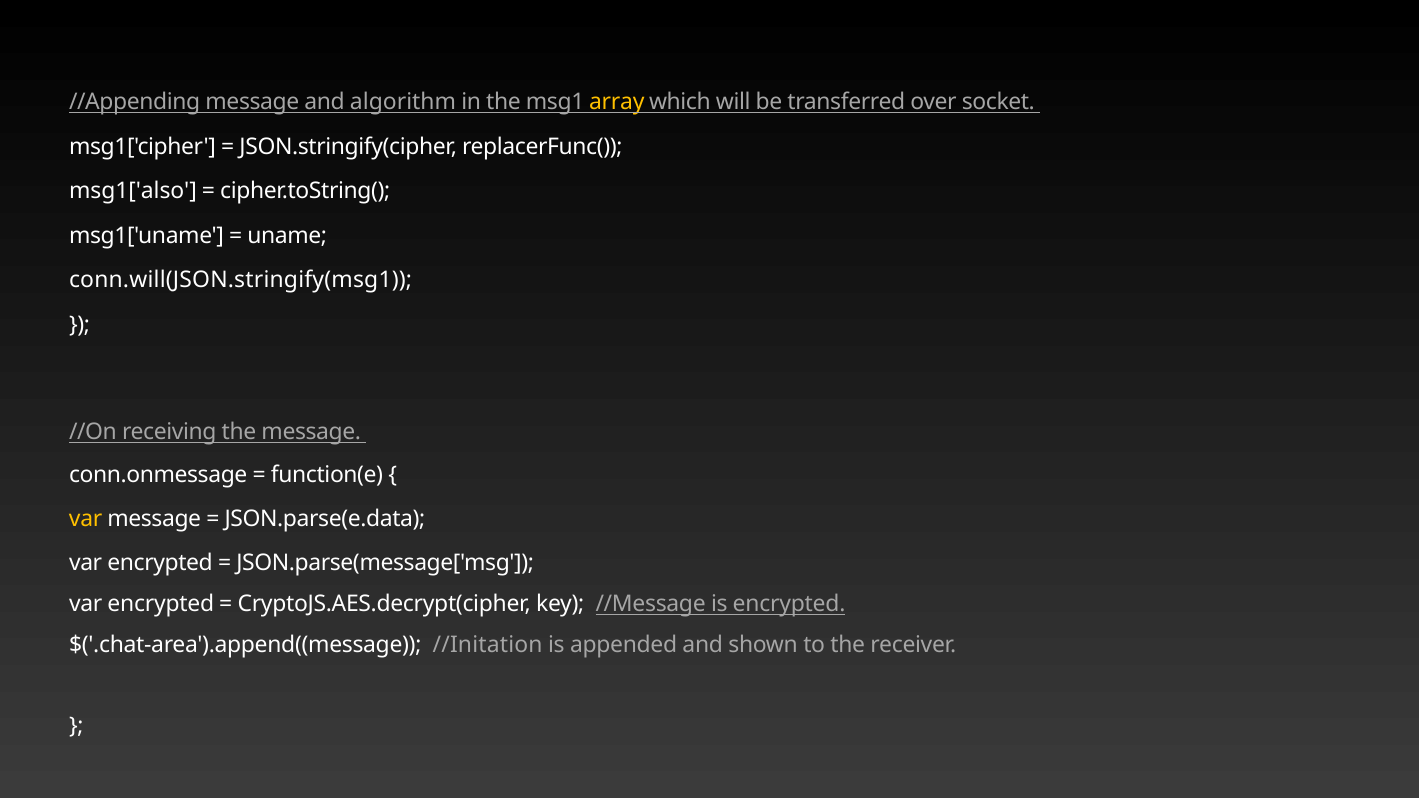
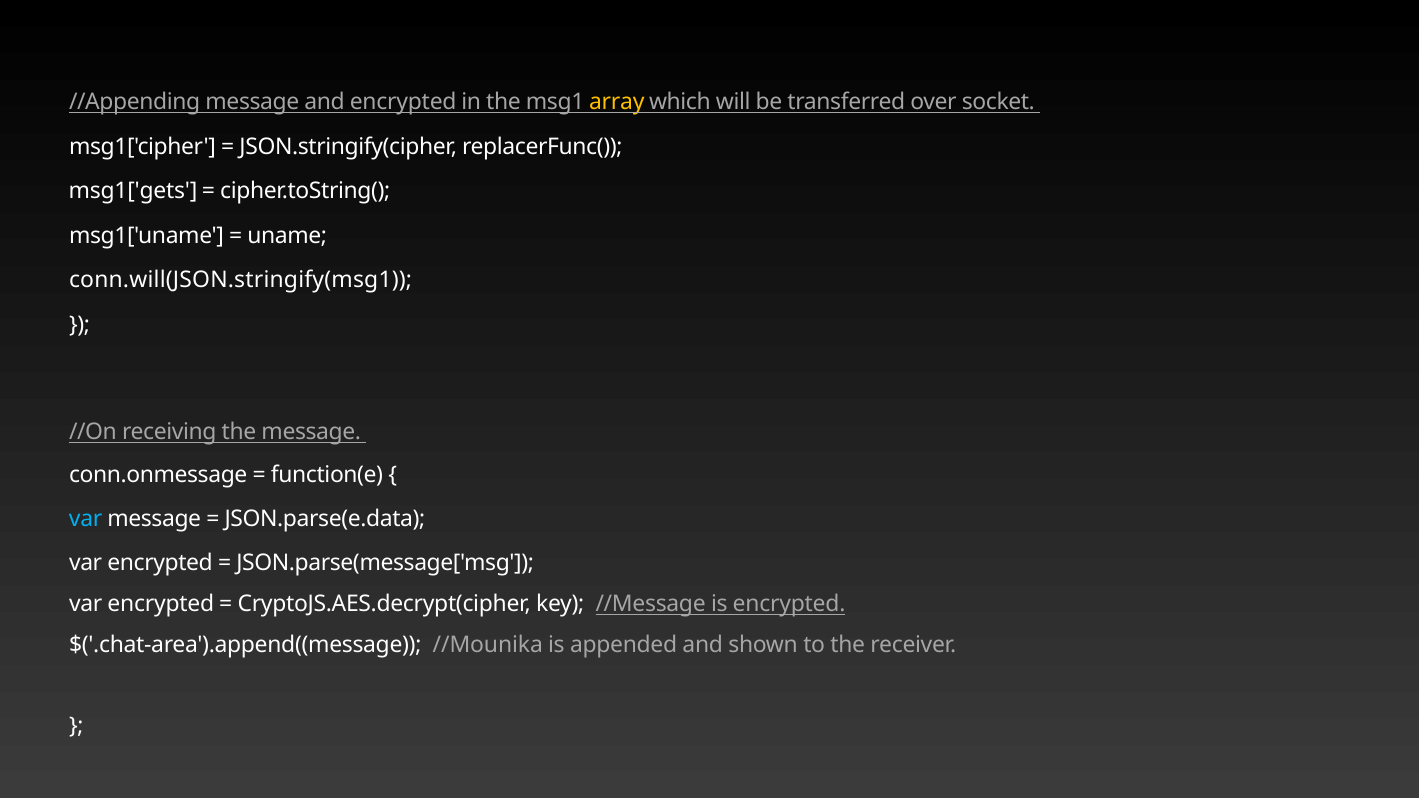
and algorithm: algorithm -> encrypted
msg1['also: msg1['also -> msg1['gets
var at (86, 519) colour: yellow -> light blue
//Initation: //Initation -> //Mounika
